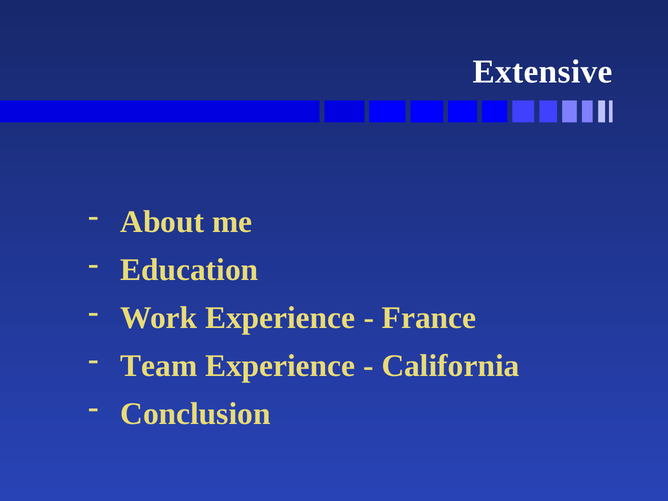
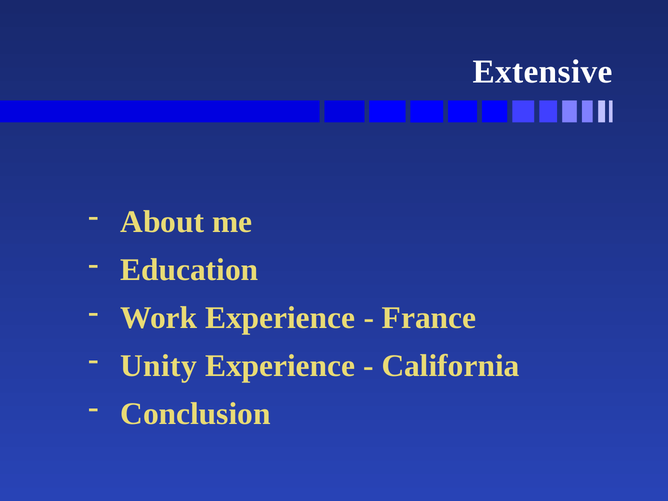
Team: Team -> Unity
